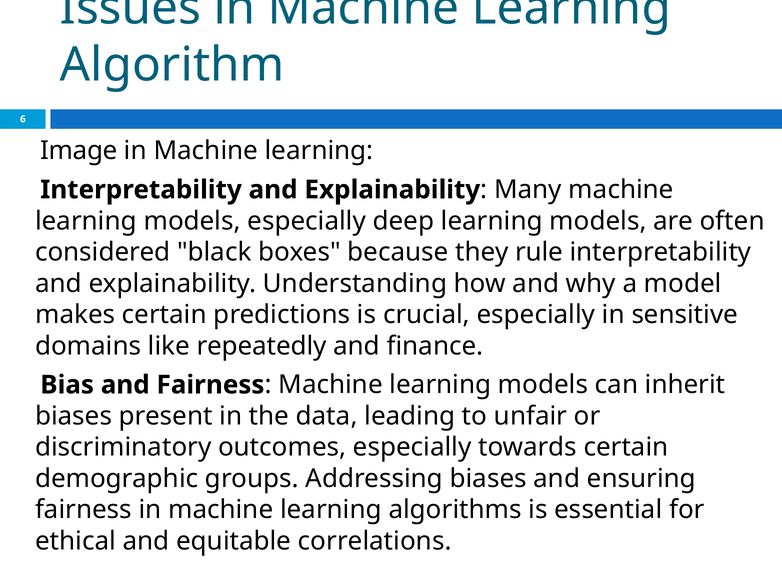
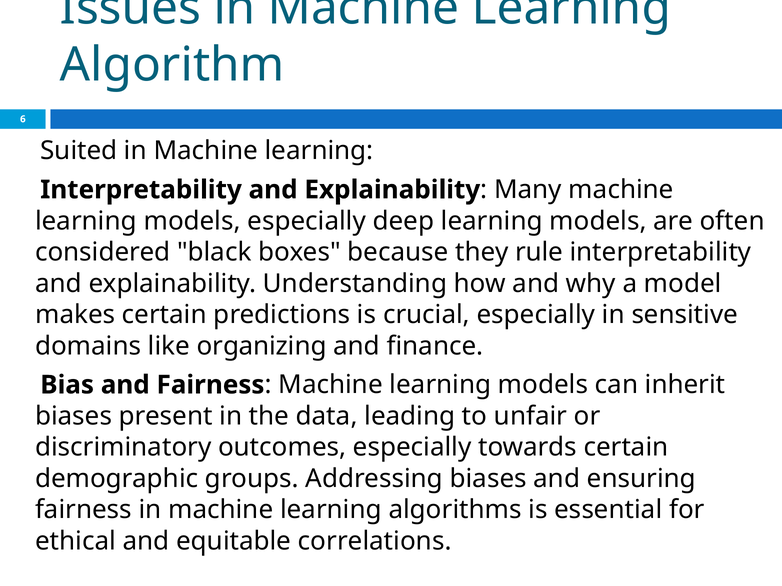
Image: Image -> Suited
repeatedly: repeatedly -> organizing
